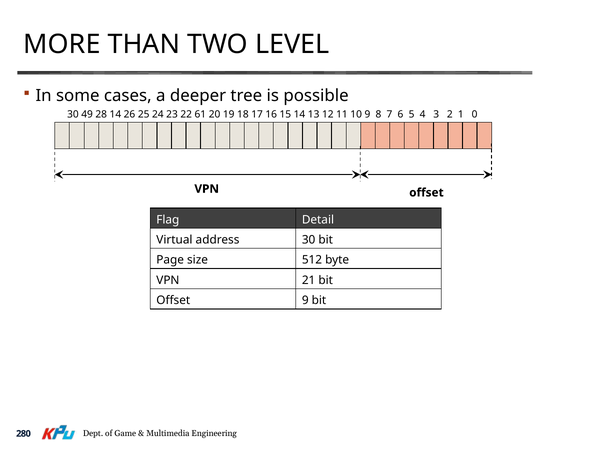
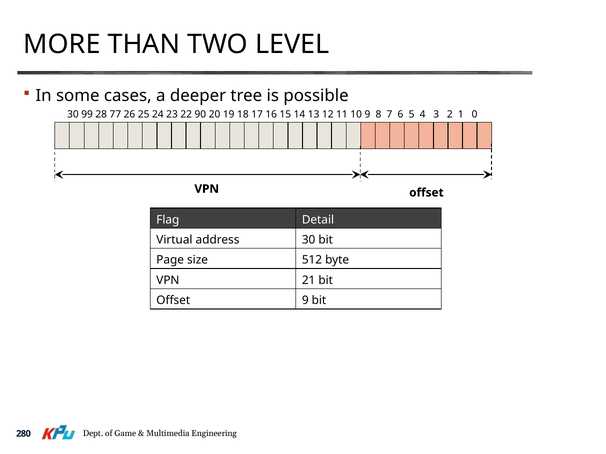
49: 49 -> 99
28 14: 14 -> 77
61: 61 -> 90
